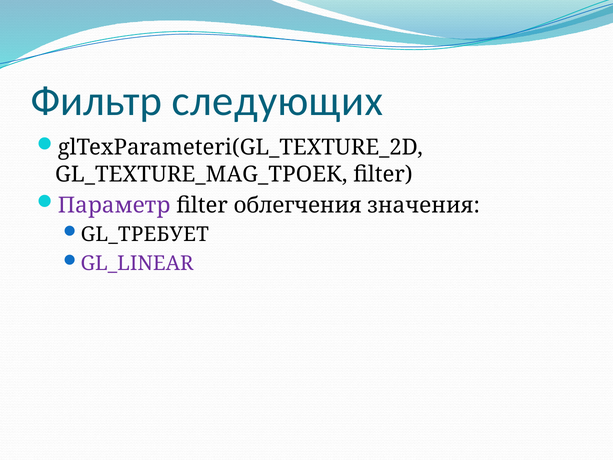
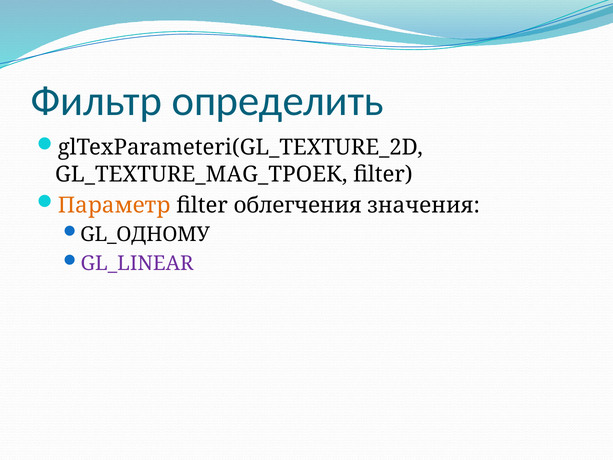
следующих: следующих -> определить
Параметр colour: purple -> orange
GL_ТРЕБУЕТ: GL_ТРЕБУЕТ -> GL_ОДНОМУ
